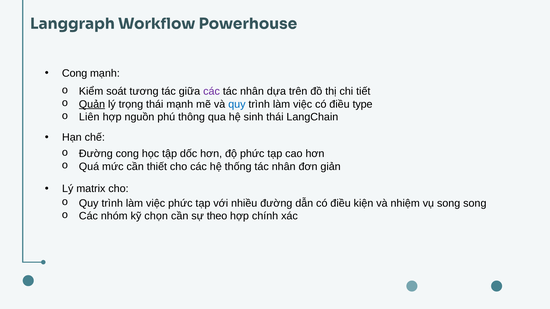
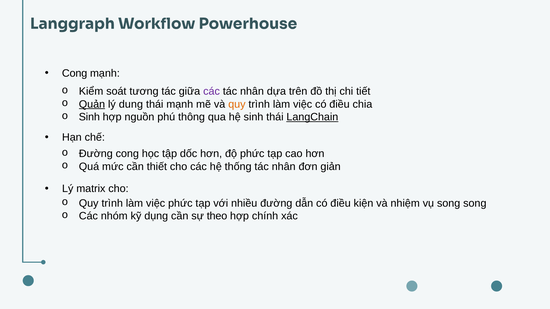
trọng: trọng -> dung
quy at (237, 104) colour: blue -> orange
type: type -> chia
Liên at (89, 117): Liên -> Sinh
LangChain underline: none -> present
chọn: chọn -> dụng
